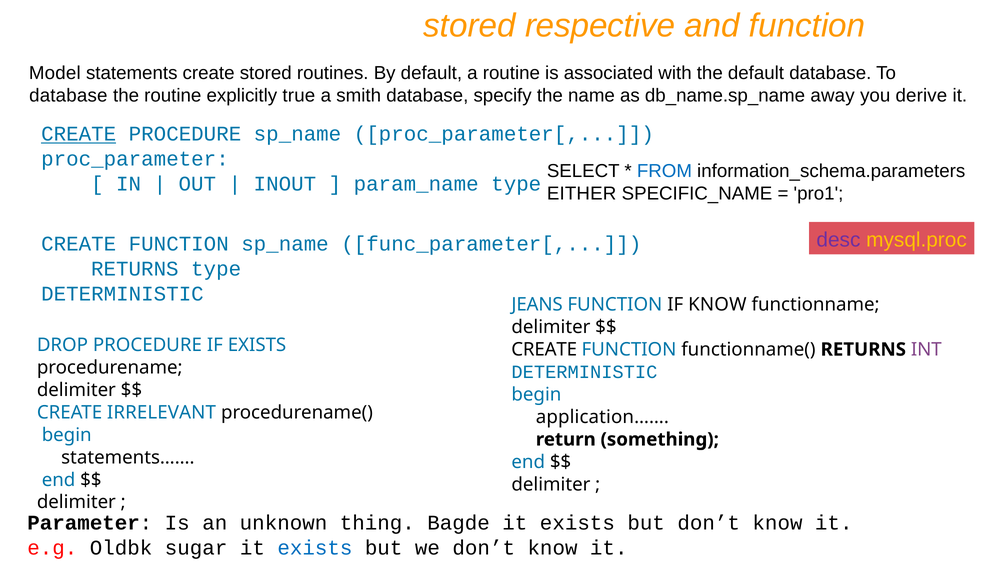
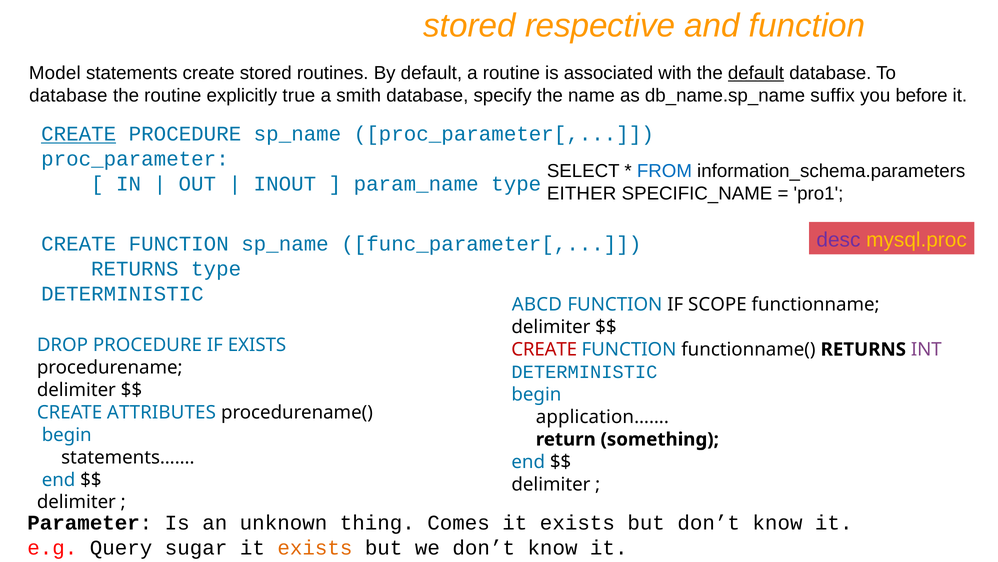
default at (756, 73) underline: none -> present
away: away -> suffix
derive: derive -> before
JEANS: JEANS -> ABCD
IF KNOW: KNOW -> SCOPE
CREATE at (544, 349) colour: black -> red
IRRELEVANT: IRRELEVANT -> ATTRIBUTES
Bagde: Bagde -> Comes
Oldbk: Oldbk -> Query
exists at (315, 547) colour: blue -> orange
